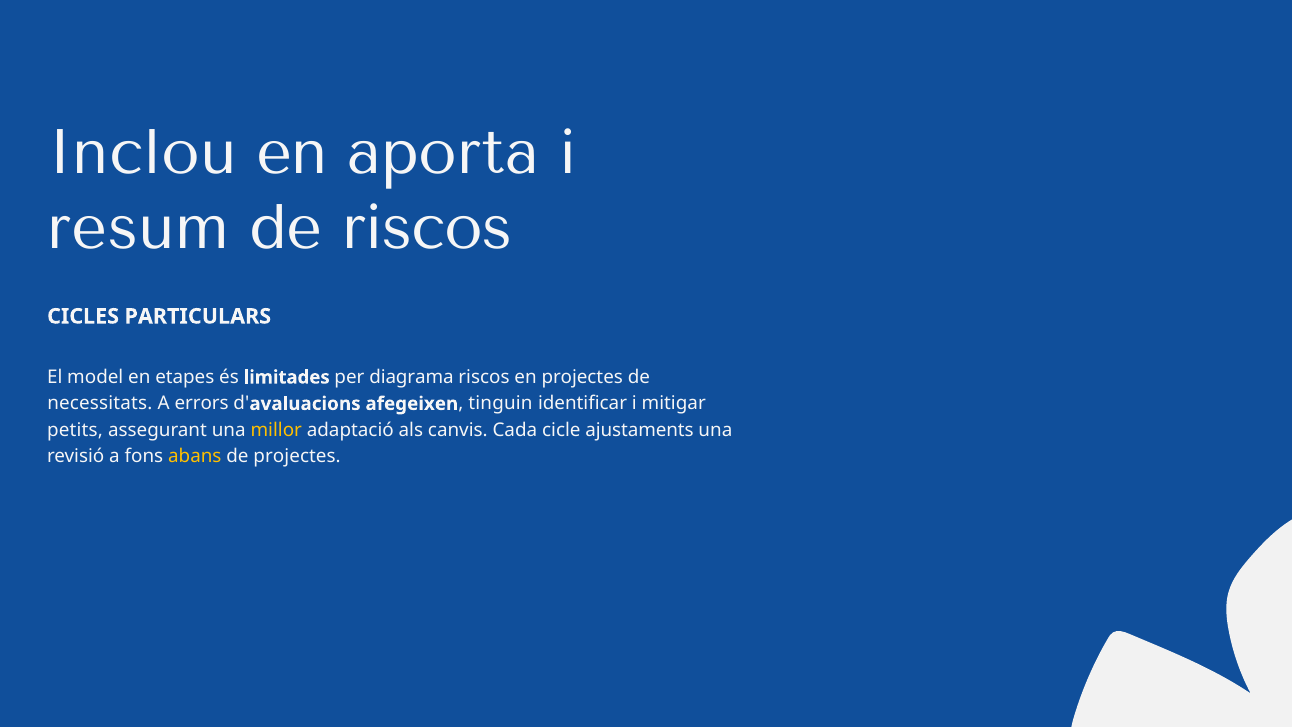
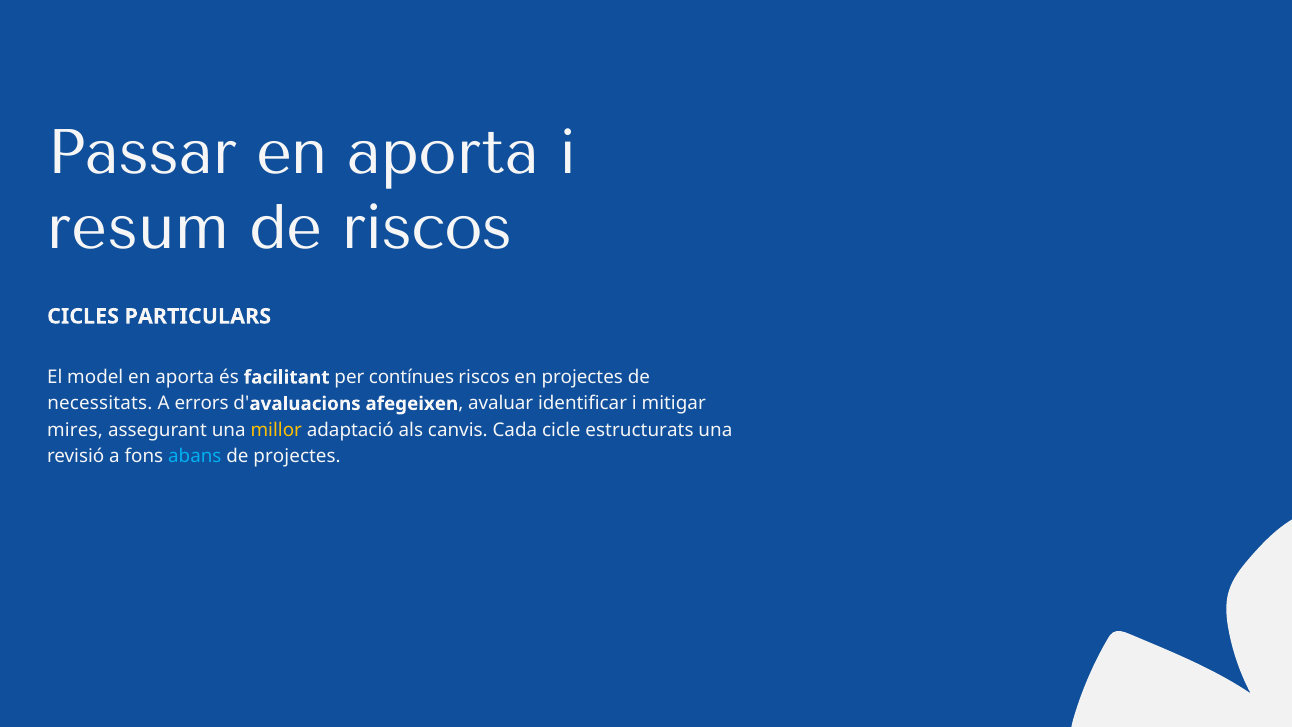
Inclou: Inclou -> Passar
model en etapes: etapes -> aporta
limitades: limitades -> facilitant
diagrama: diagrama -> contínues
tinguin: tinguin -> avaluar
petits: petits -> mires
ajustaments: ajustaments -> estructurats
abans colour: yellow -> light blue
